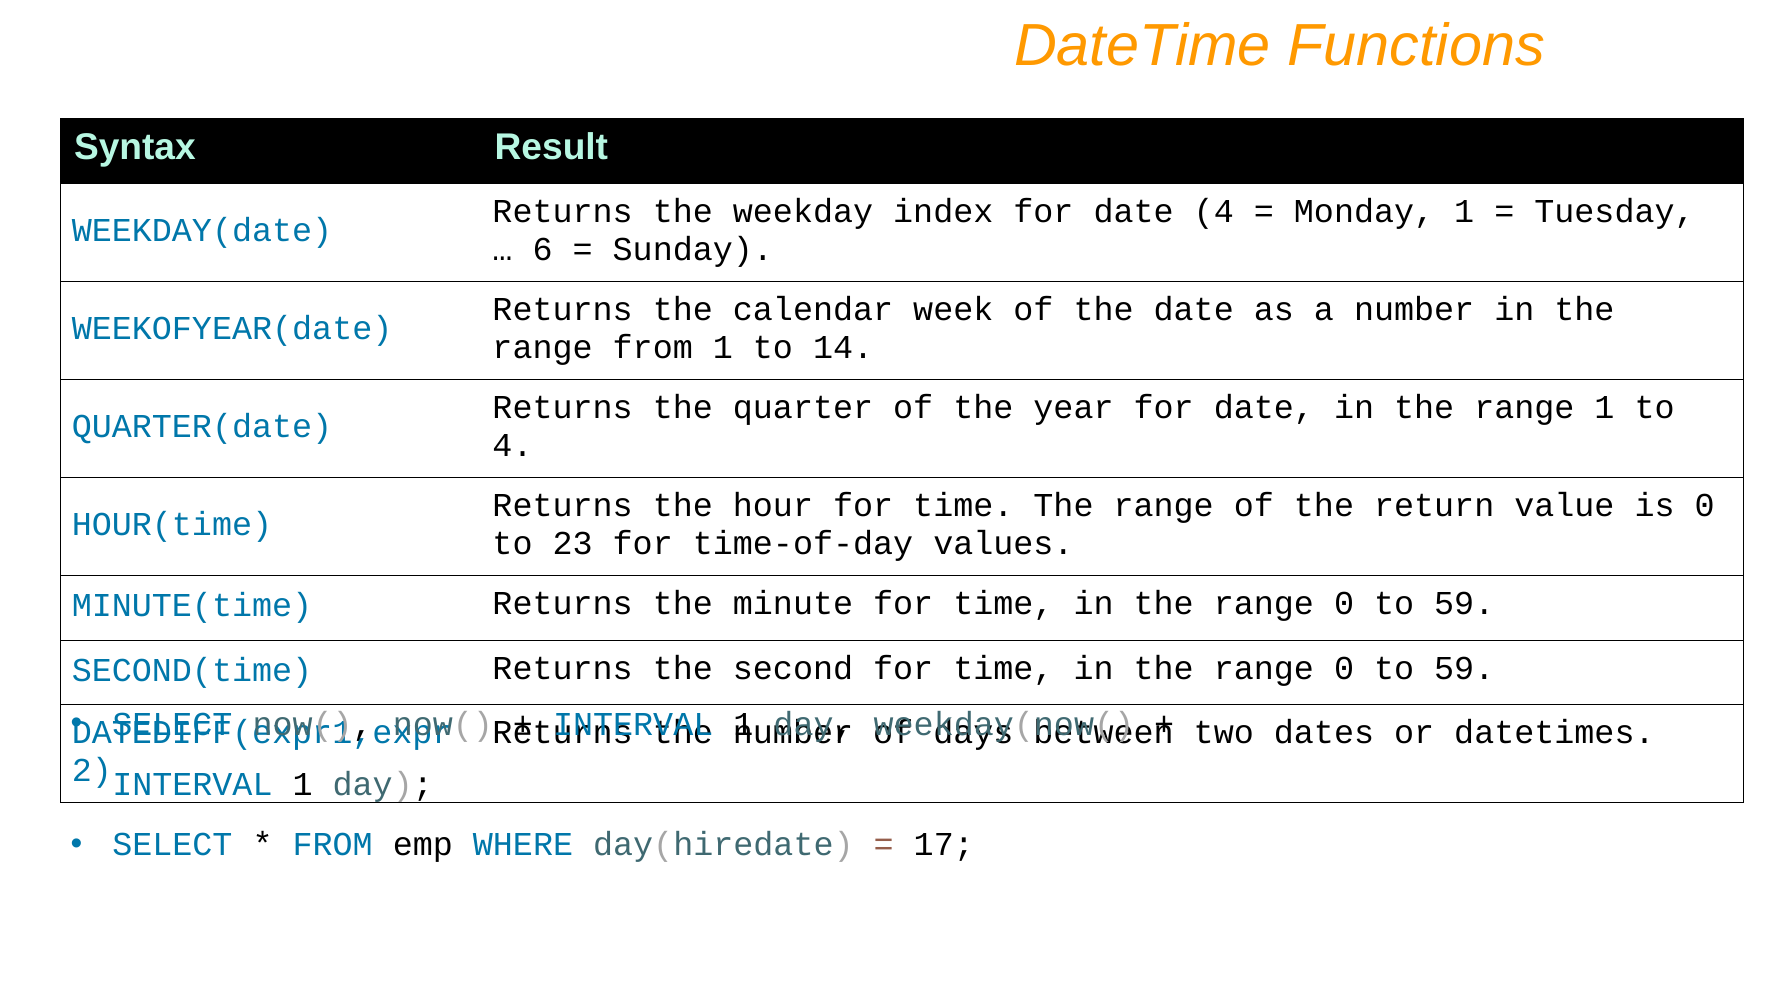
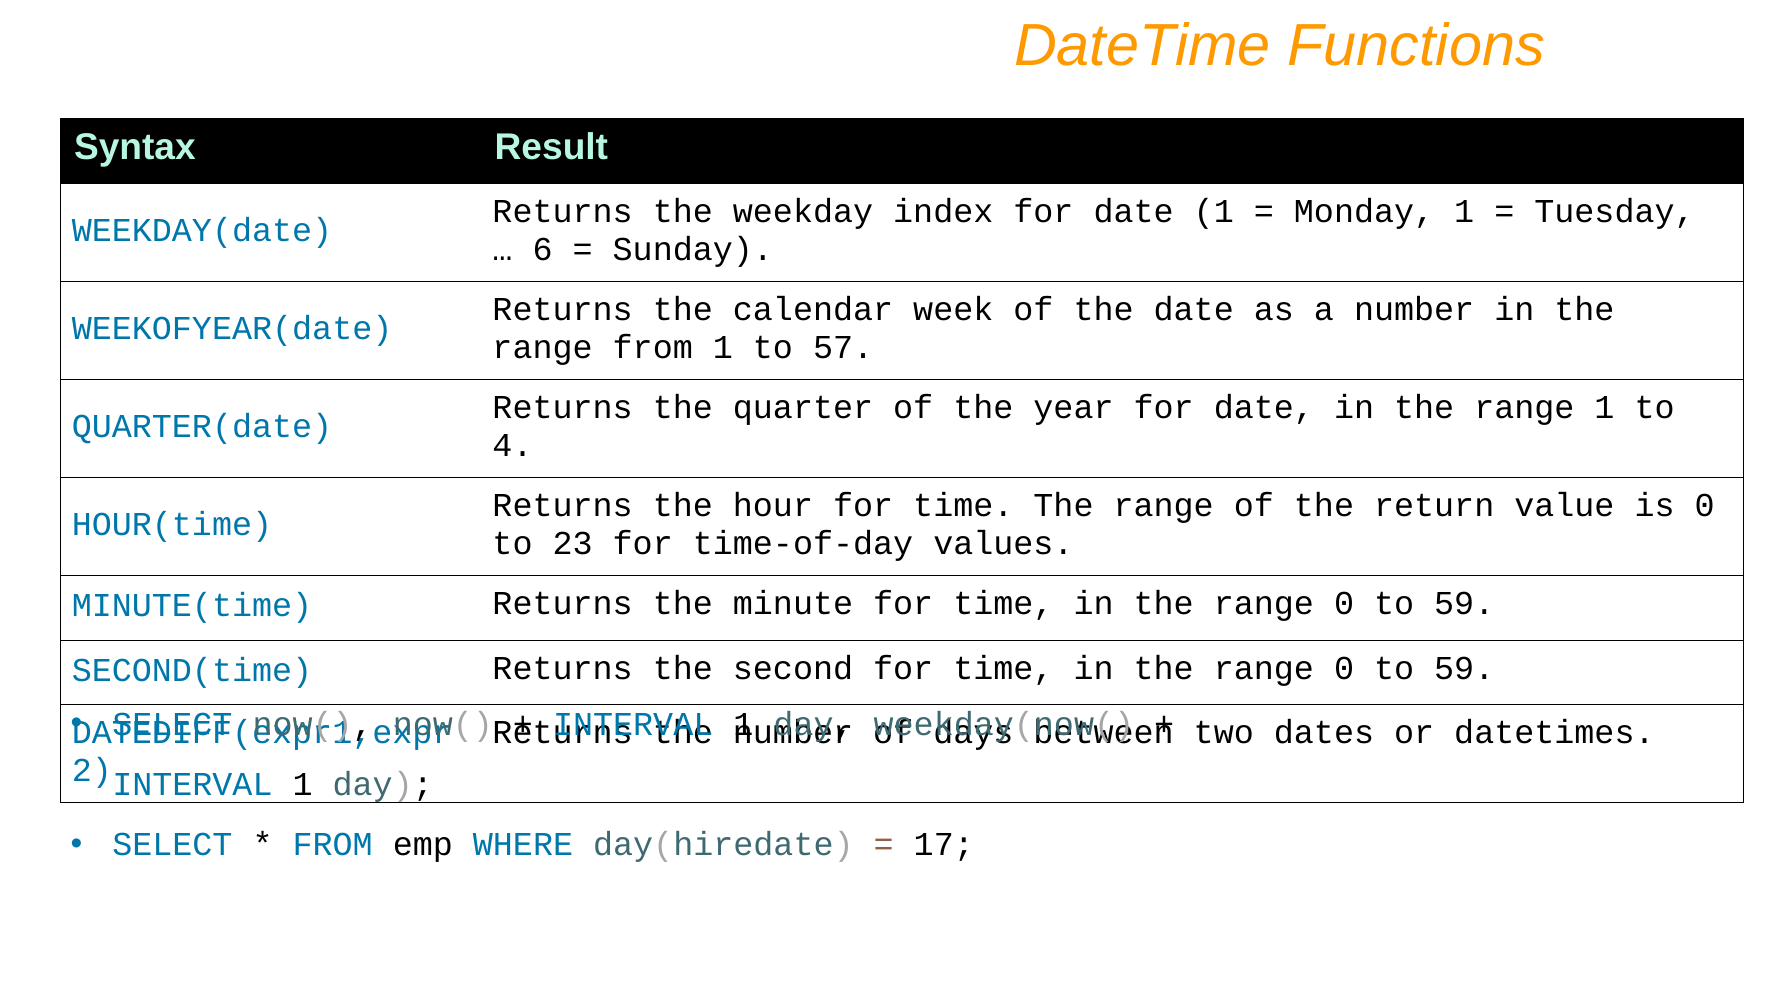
date 4: 4 -> 1
14: 14 -> 57
